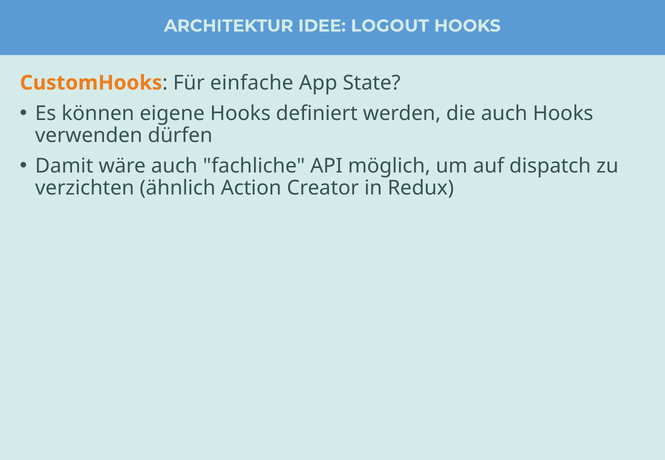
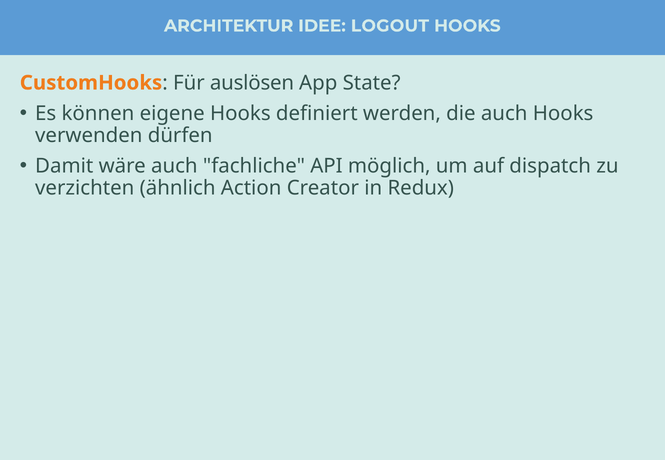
einfache: einfache -> auslösen
